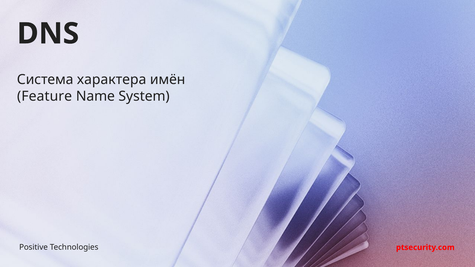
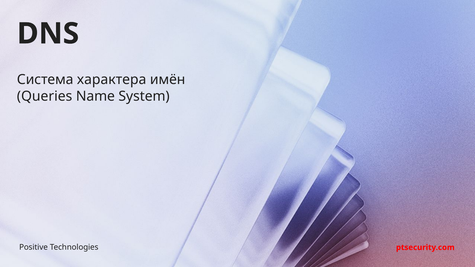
Feature: Feature -> Queries
